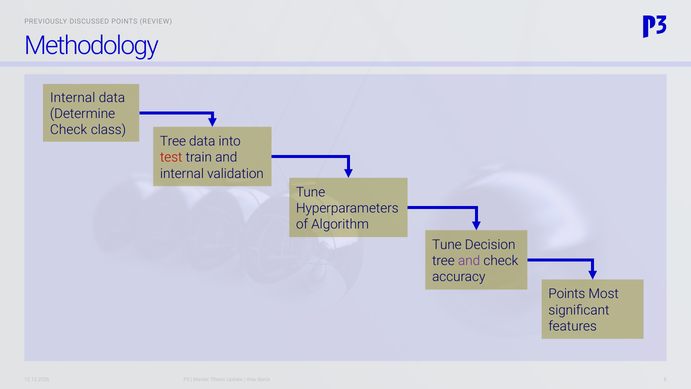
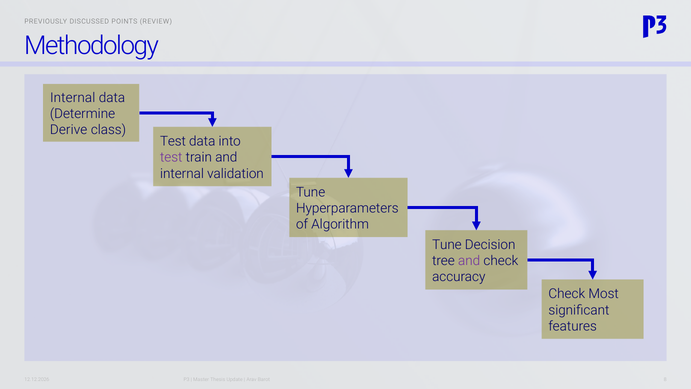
Check at (69, 130): Check -> Derive
Tree at (173, 141): Tree -> Test
test at (171, 157) colour: red -> purple
Points at (567, 294): Points -> Check
